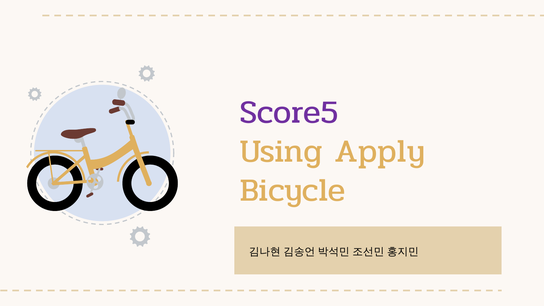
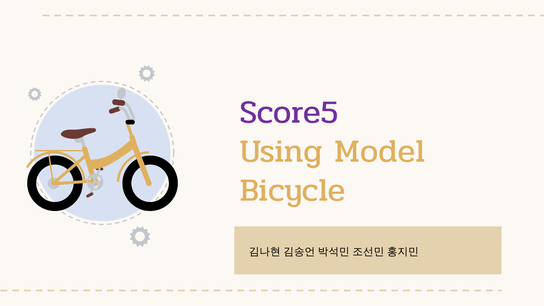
Apply: Apply -> Model
